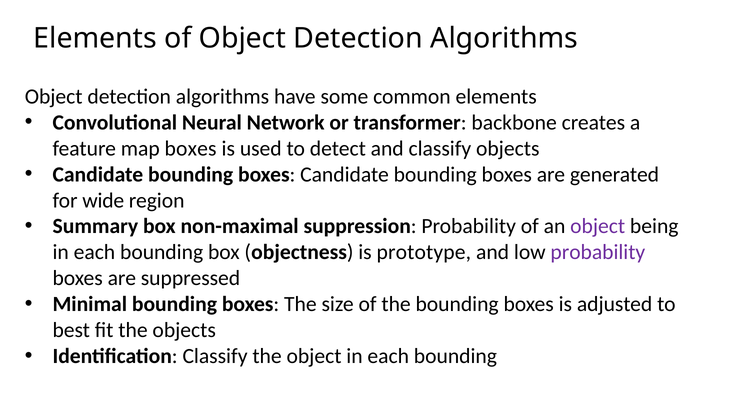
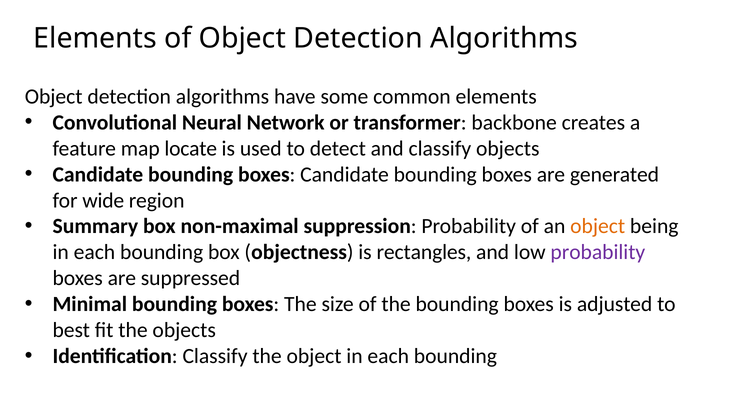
map boxes: boxes -> locate
object at (598, 226) colour: purple -> orange
prototype: prototype -> rectangles
